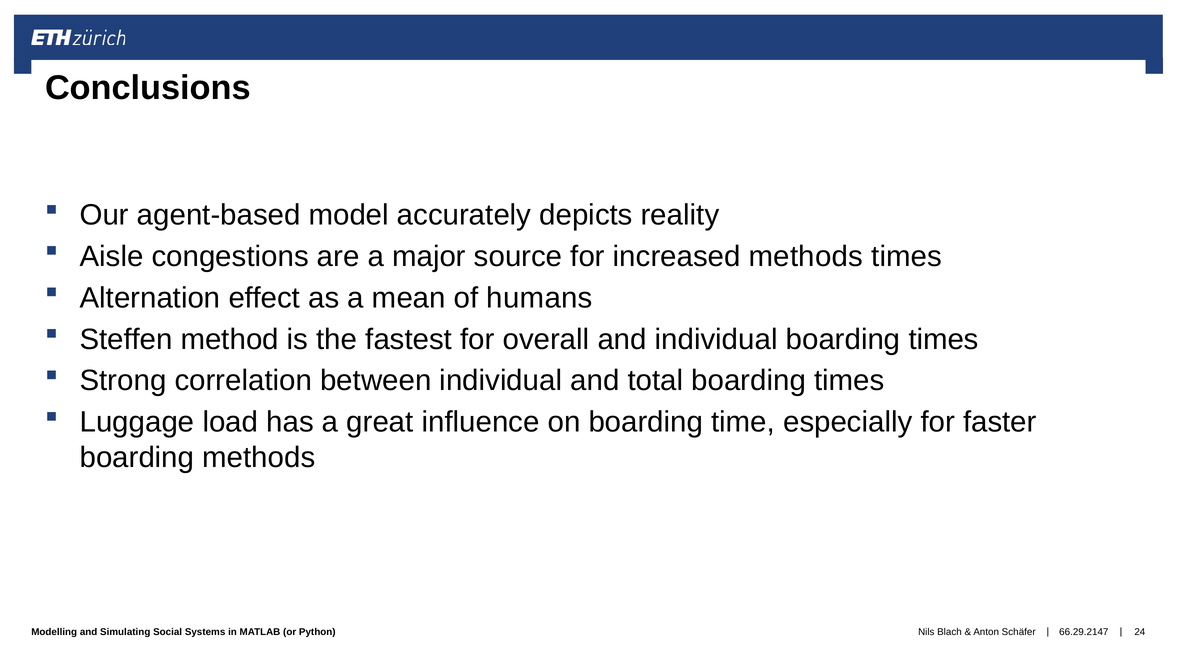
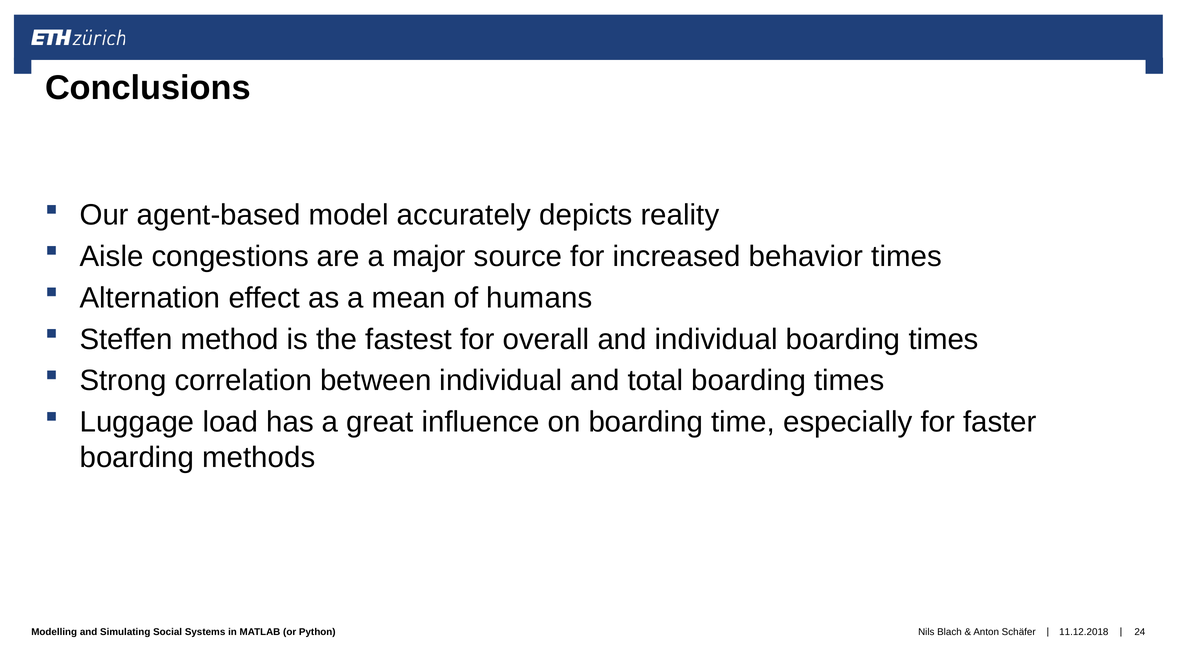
increased methods: methods -> behavior
66.29.2147: 66.29.2147 -> 11.12.2018
